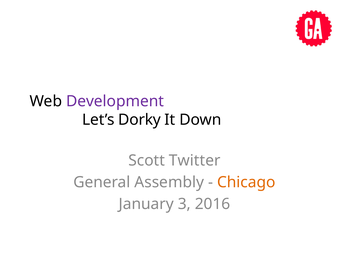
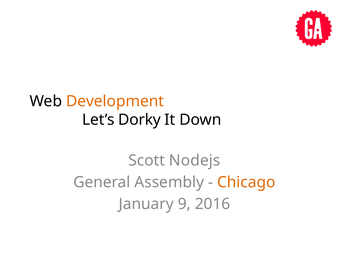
Development colour: purple -> orange
Twitter: Twitter -> Nodejs
3: 3 -> 9
